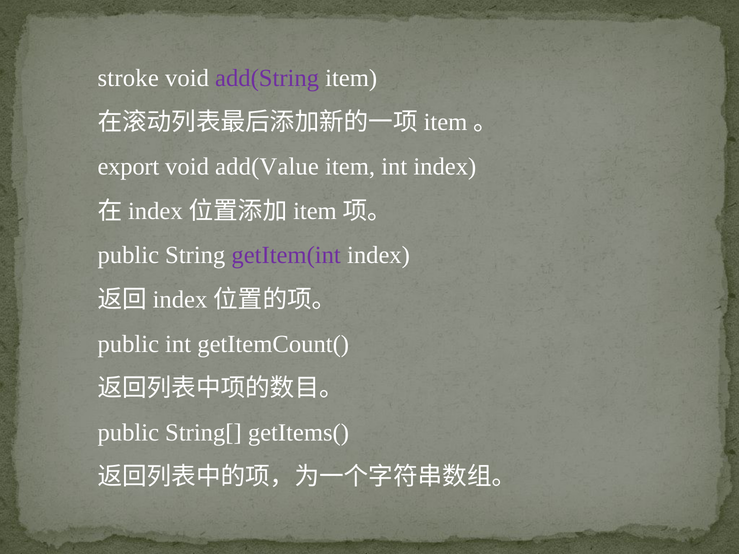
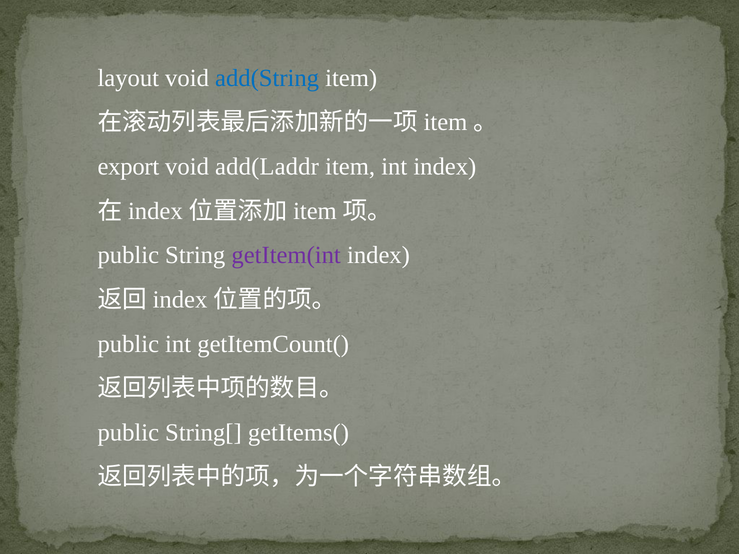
stroke: stroke -> layout
add(String colour: purple -> blue
add(Value: add(Value -> add(Laddr
